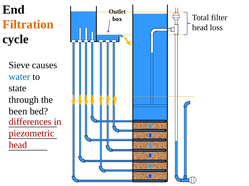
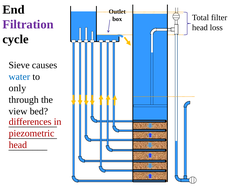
Filtration colour: orange -> purple
state: state -> only
been: been -> view
